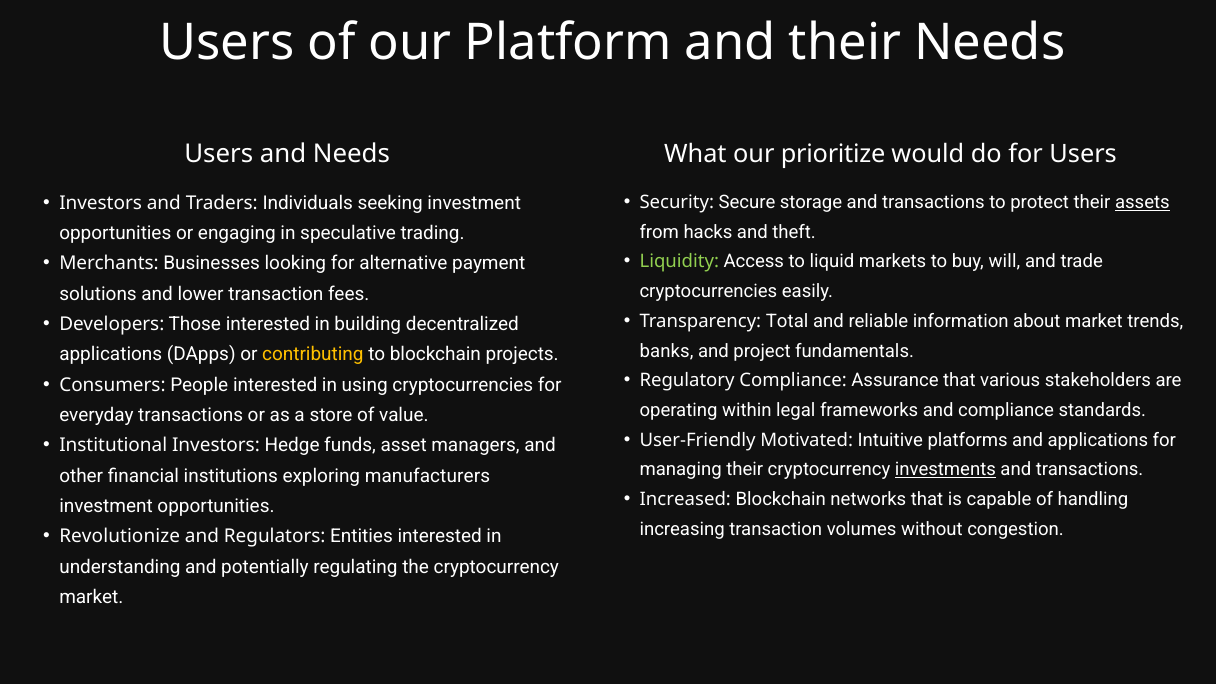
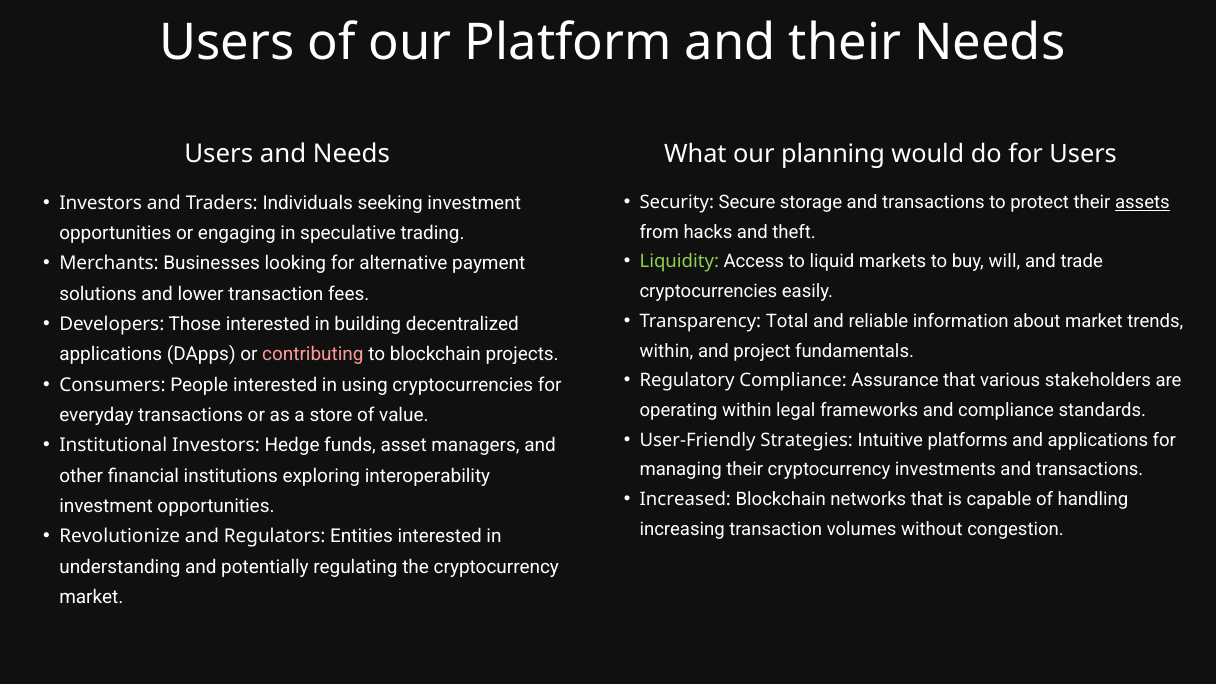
prioritize: prioritize -> planning
banks at (666, 351): banks -> within
contributing colour: yellow -> pink
Motivated: Motivated -> Strategies
investments underline: present -> none
manufacturers: manufacturers -> interoperability
